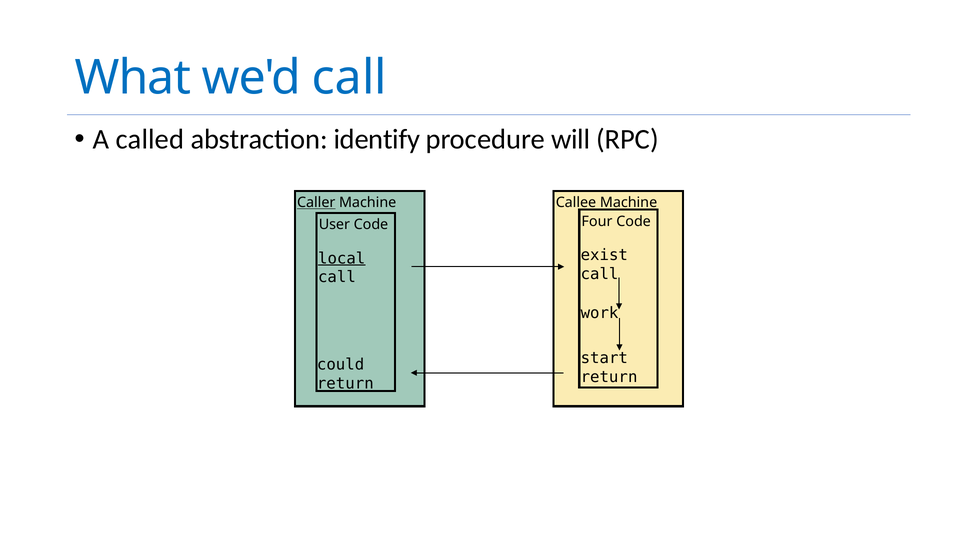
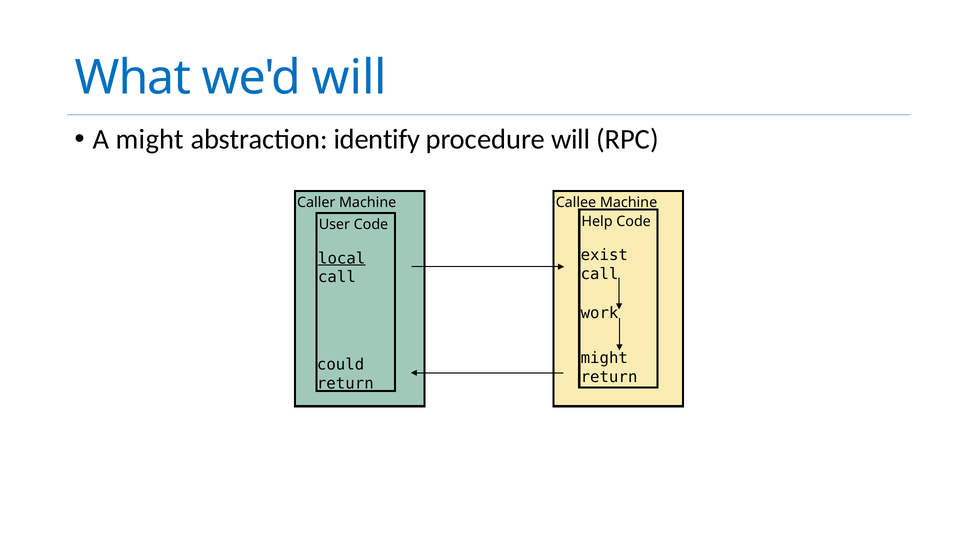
we'd call: call -> will
A called: called -> might
Caller underline: present -> none
Four: Four -> Help
start at (604, 358): start -> might
